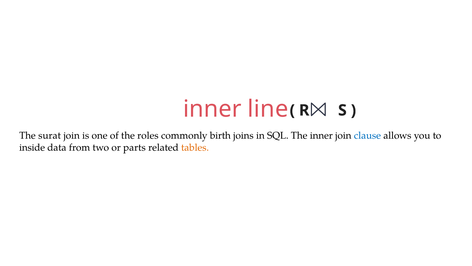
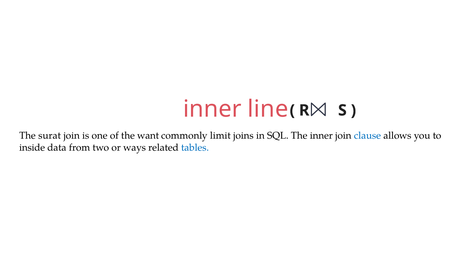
roles: roles -> want
birth: birth -> limit
parts: parts -> ways
tables colour: orange -> blue
